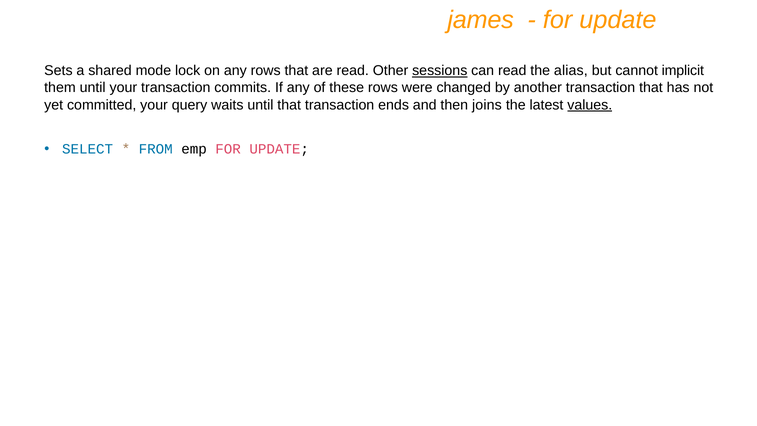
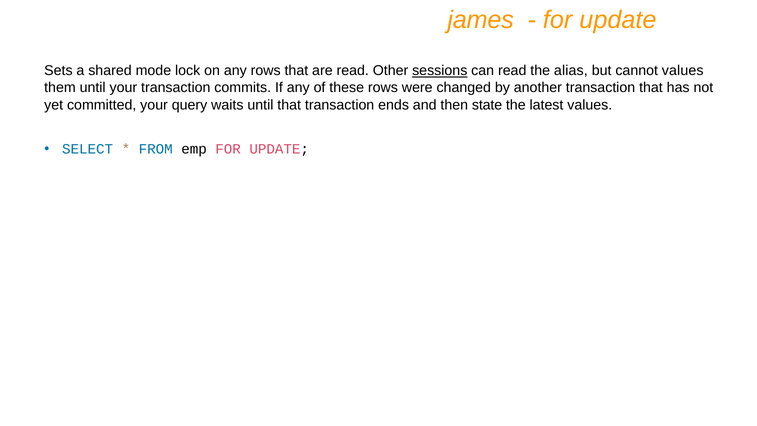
cannot implicit: implicit -> values
joins: joins -> state
values at (590, 105) underline: present -> none
